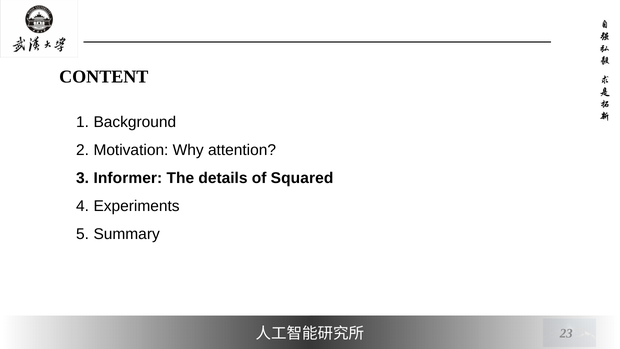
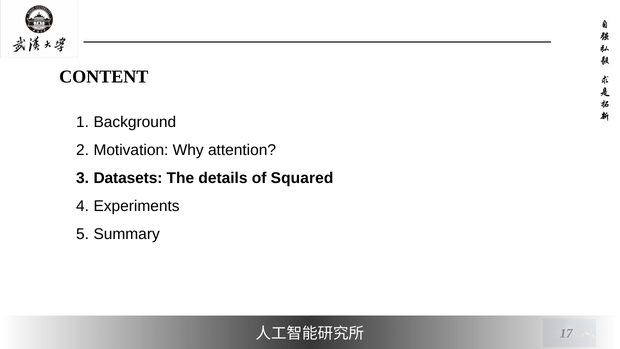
Informer: Informer -> Datasets
23: 23 -> 17
